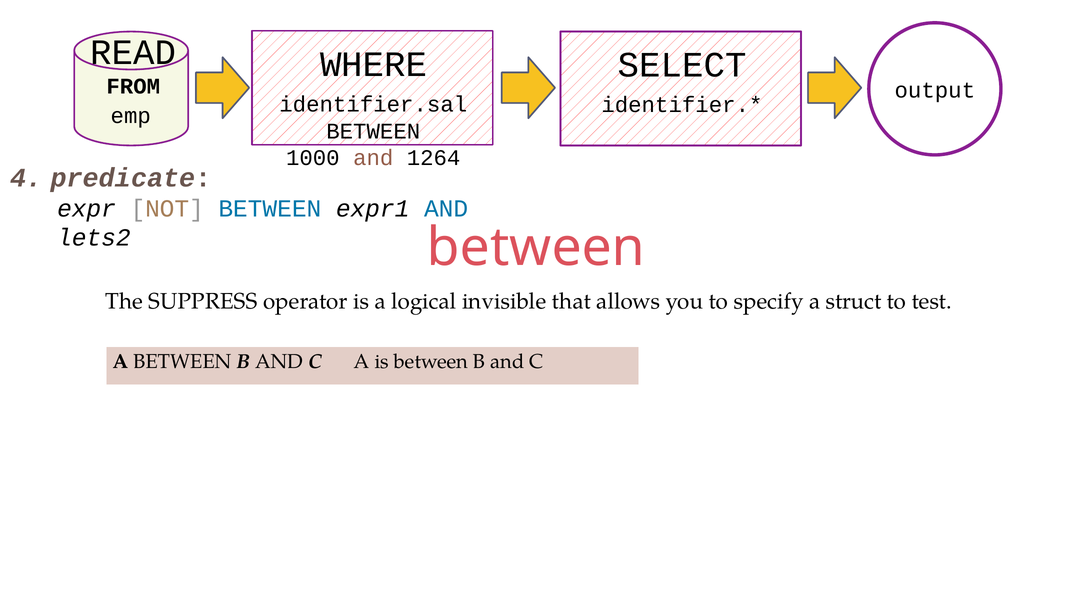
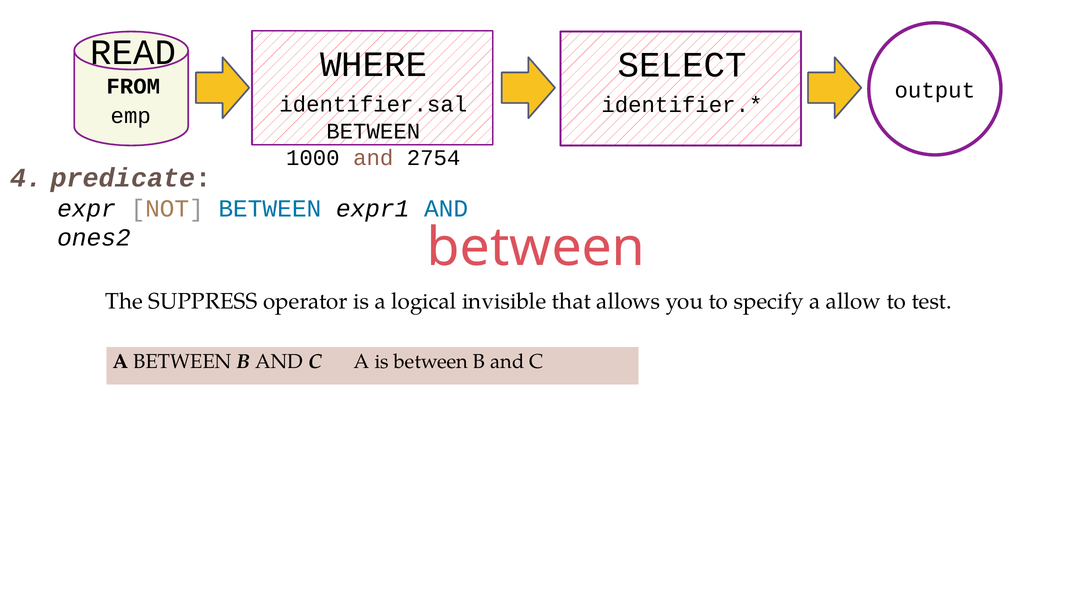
1264: 1264 -> 2754
lets2: lets2 -> ones2
struct: struct -> allow
